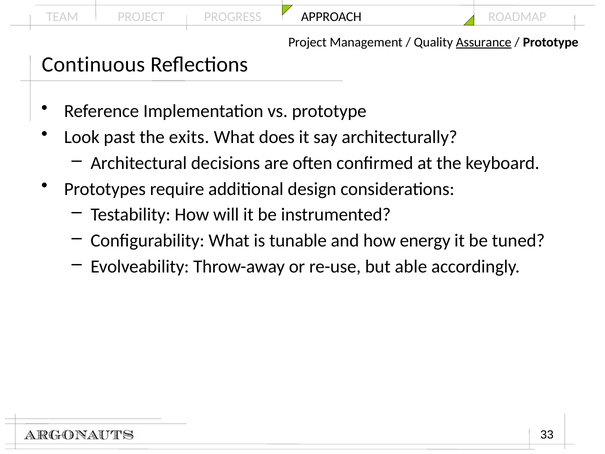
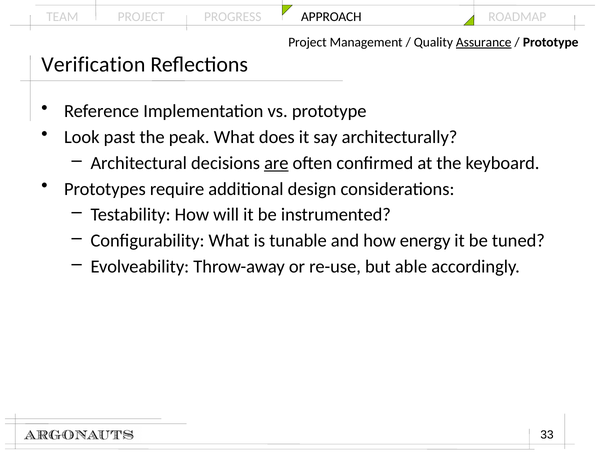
Continuous: Continuous -> Verification
exits: exits -> peak
are underline: none -> present
